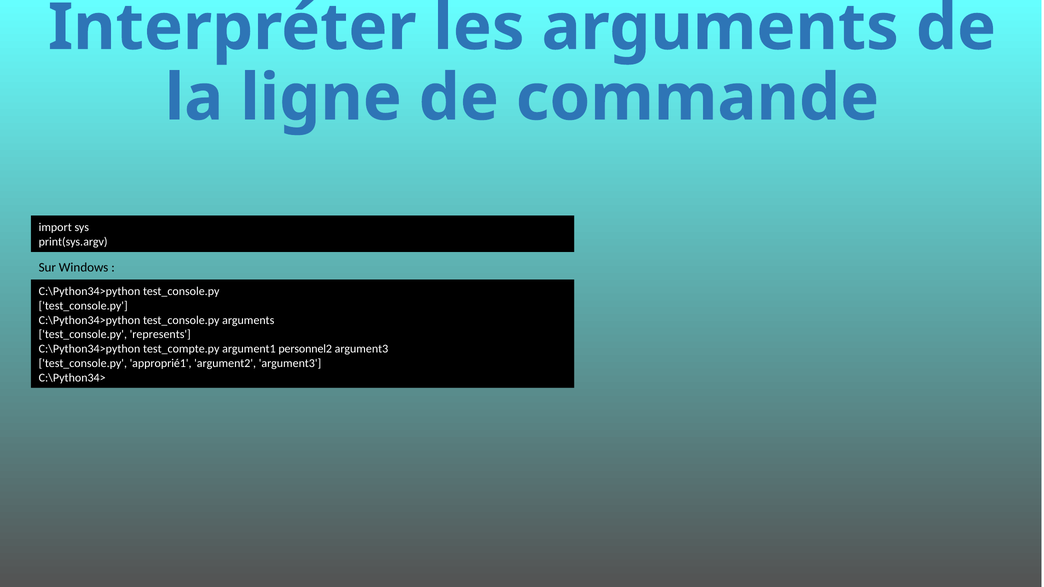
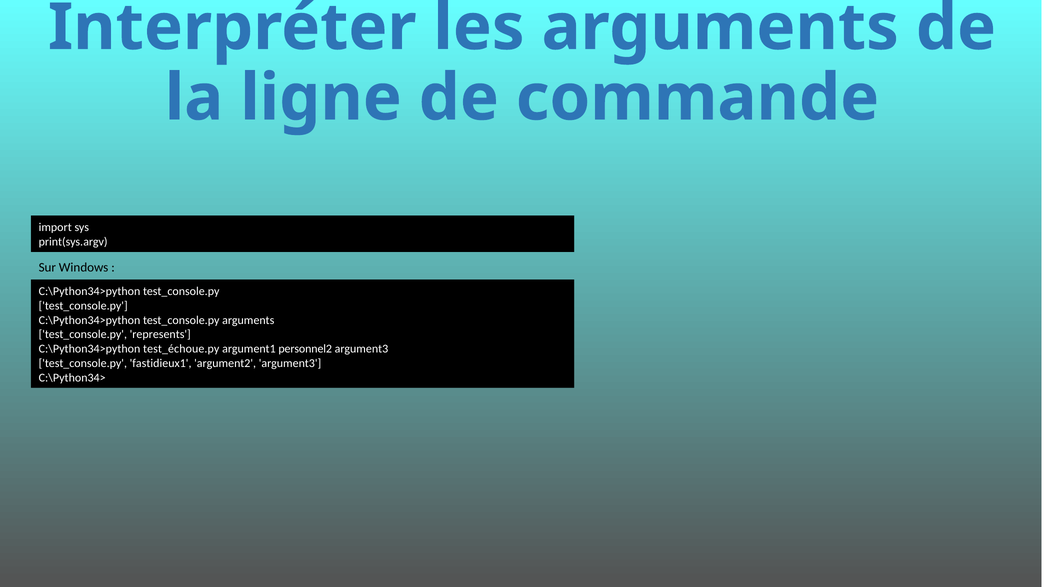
test_compte.py: test_compte.py -> test_échoue.py
approprié1: approprié1 -> fastidieux1
